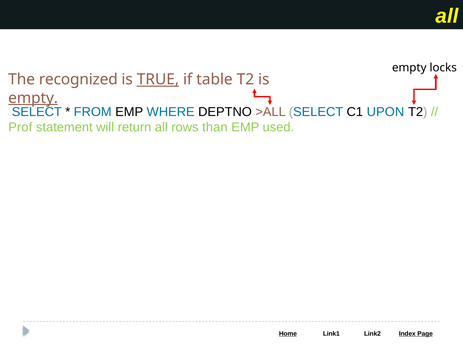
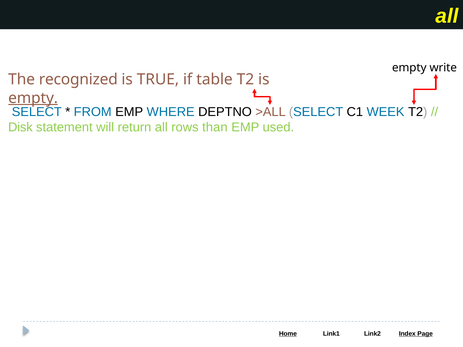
locks: locks -> write
TRUE underline: present -> none
UPON: UPON -> WEEK
Prof: Prof -> Disk
